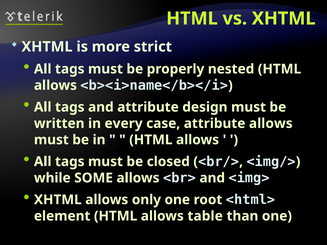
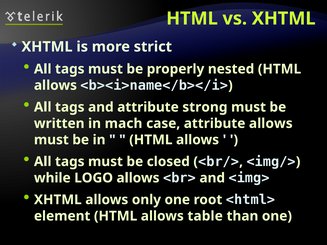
design: design -> strong
every: every -> mach
SOME: SOME -> LOGO
